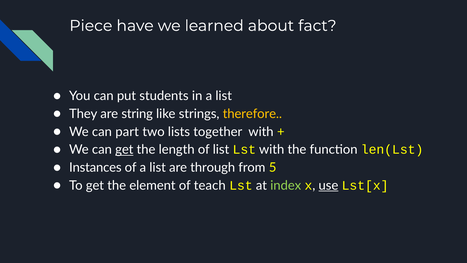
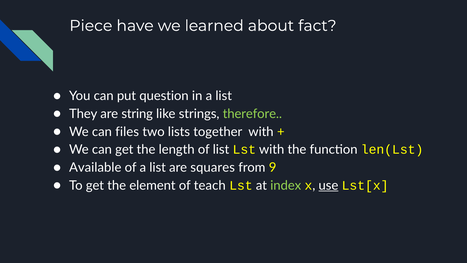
students: students -> question
therefore colour: yellow -> light green
part: part -> files
get at (124, 149) underline: present -> none
Instances: Instances -> Available
through: through -> squares
5: 5 -> 9
